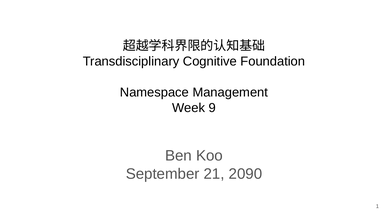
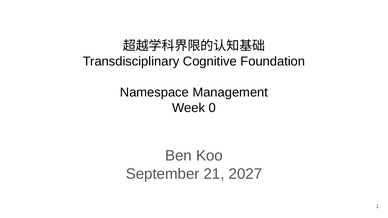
9: 9 -> 0
2090: 2090 -> 2027
